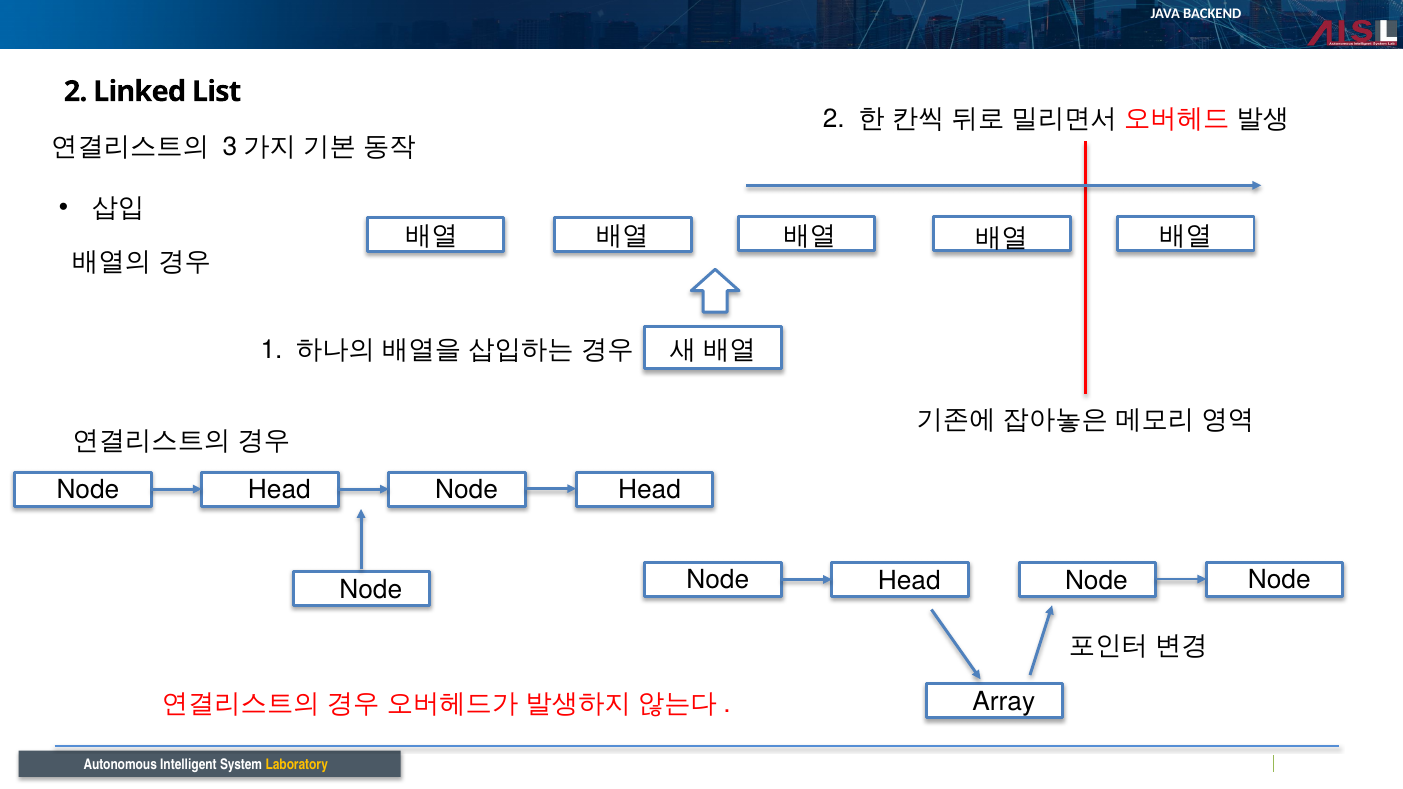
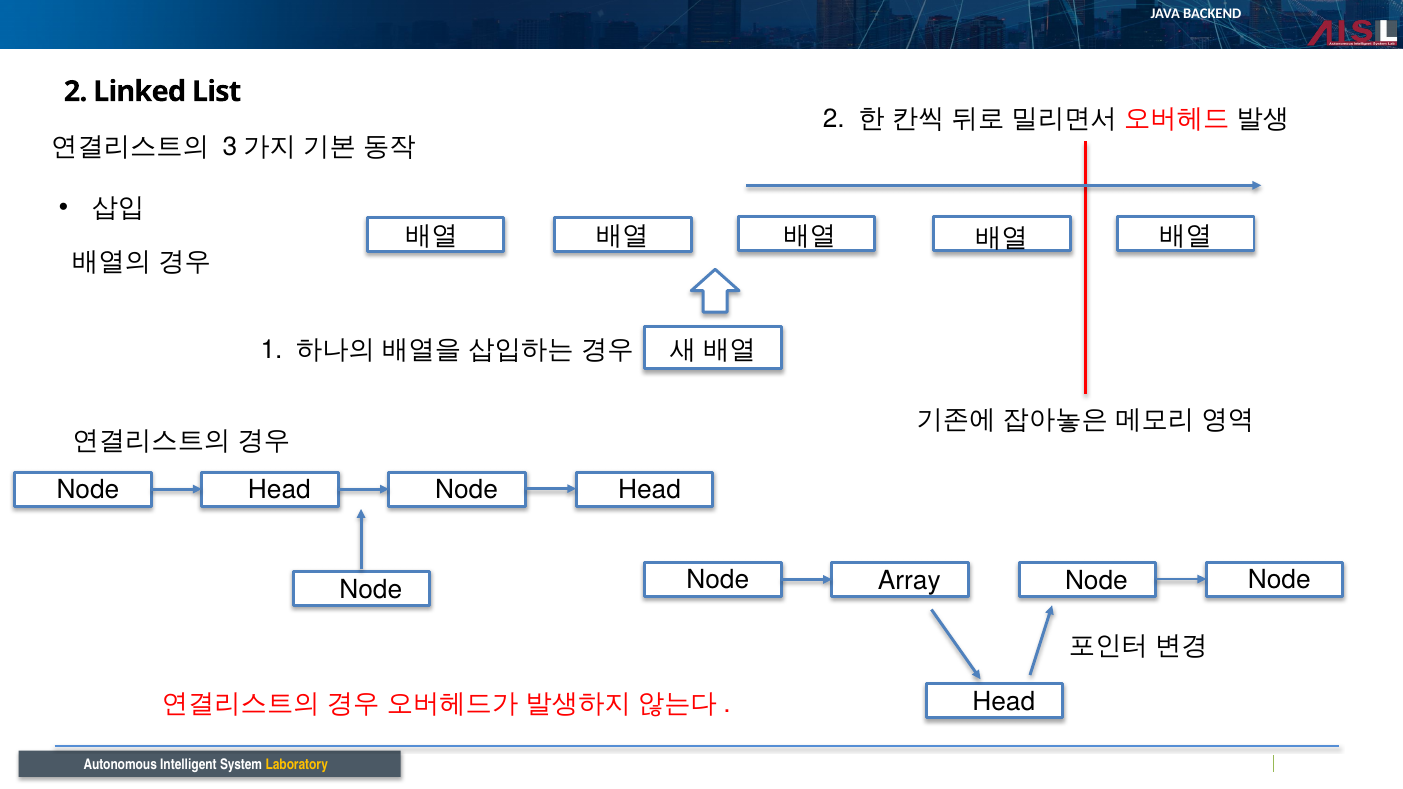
Node Node Head: Head -> Array
Array at (1004, 702): Array -> Head
